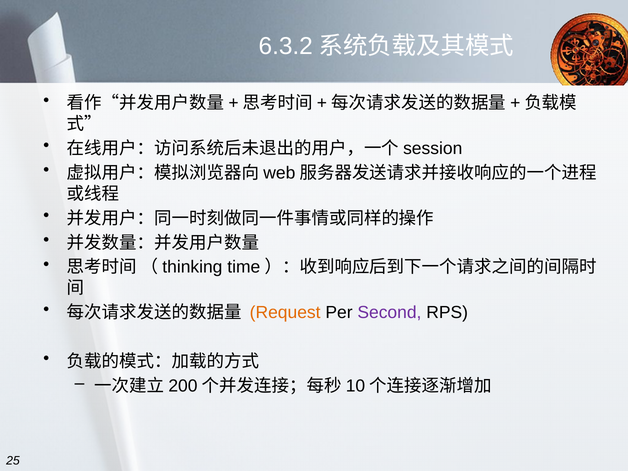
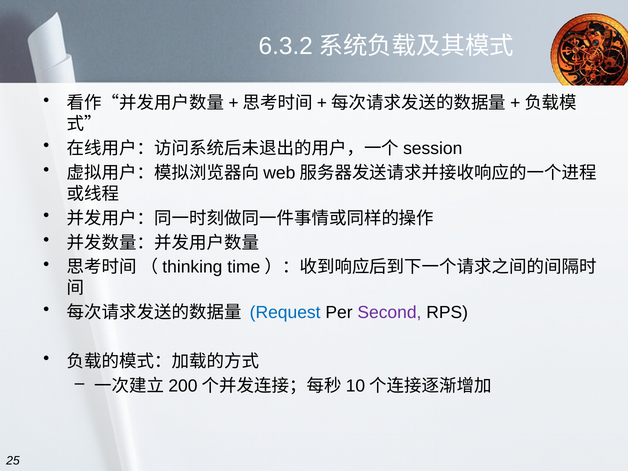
Request colour: orange -> blue
